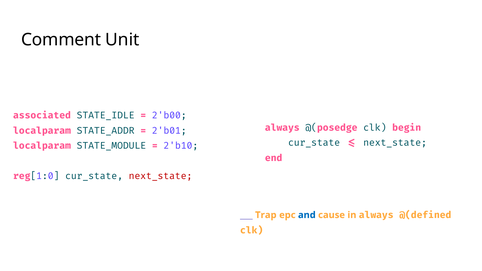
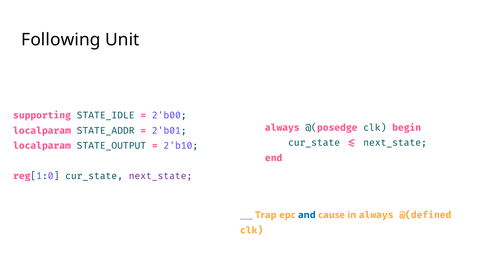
Comment: Comment -> Following
associated: associated -> supporting
STATE_MODULE: STATE_MODULE -> STATE_OUTPUT
next_state at (161, 176) colour: red -> purple
